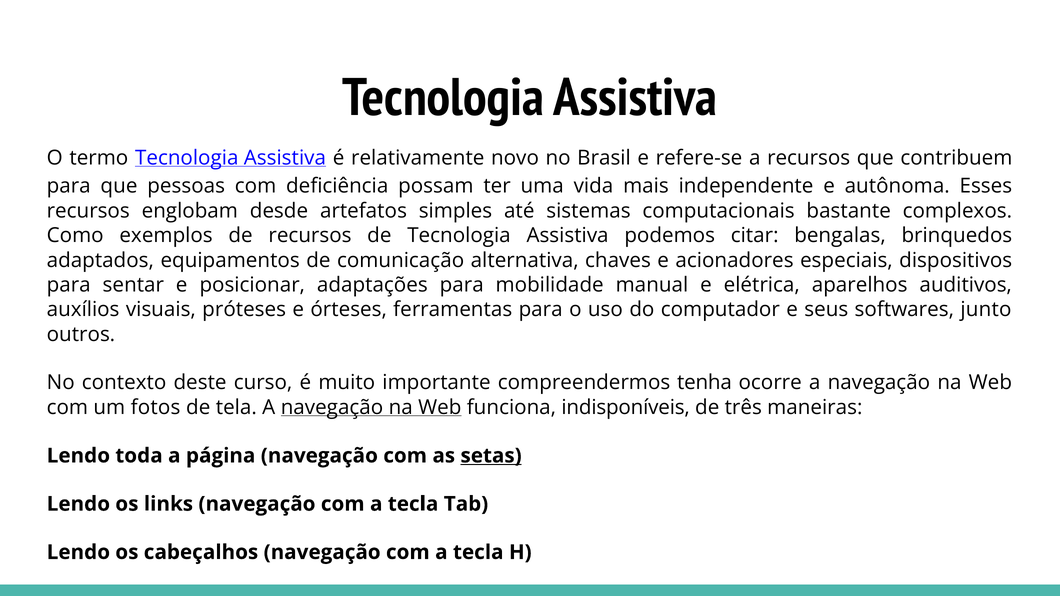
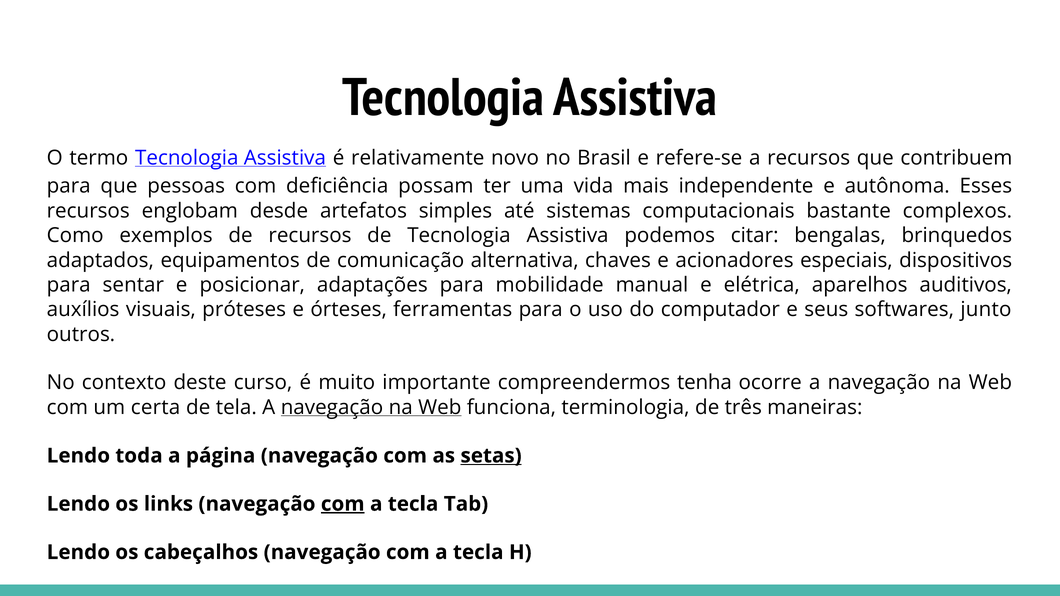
fotos: fotos -> certa
indisponíveis: indisponíveis -> terminologia
com at (343, 504) underline: none -> present
